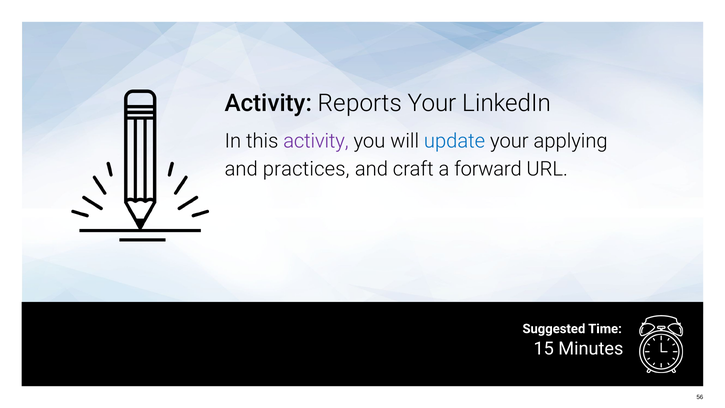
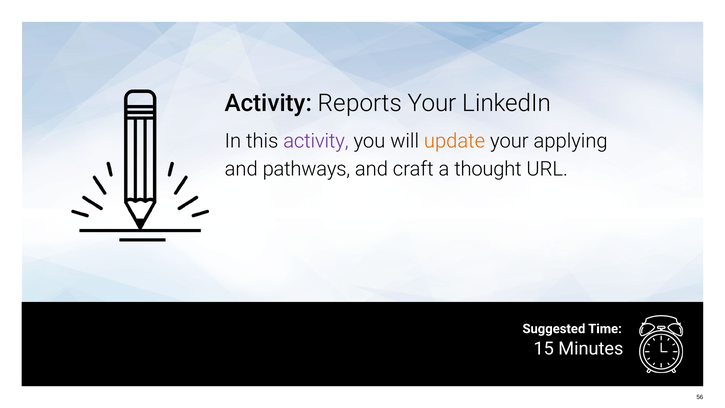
update colour: blue -> orange
practices: practices -> pathways
forward: forward -> thought
